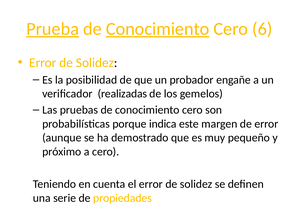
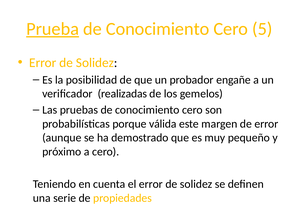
Conocimiento at (158, 29) underline: present -> none
6: 6 -> 5
indica: indica -> válida
